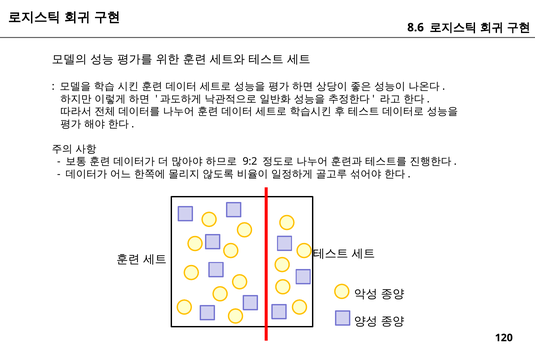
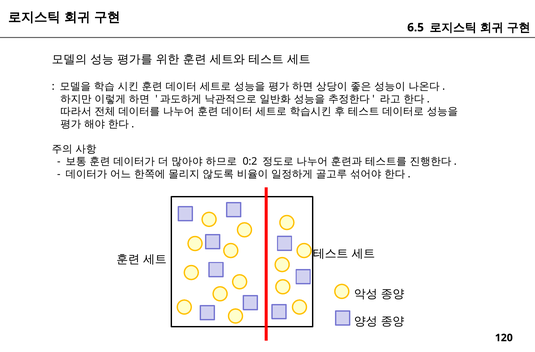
8.6: 8.6 -> 6.5
9:2: 9:2 -> 0:2
